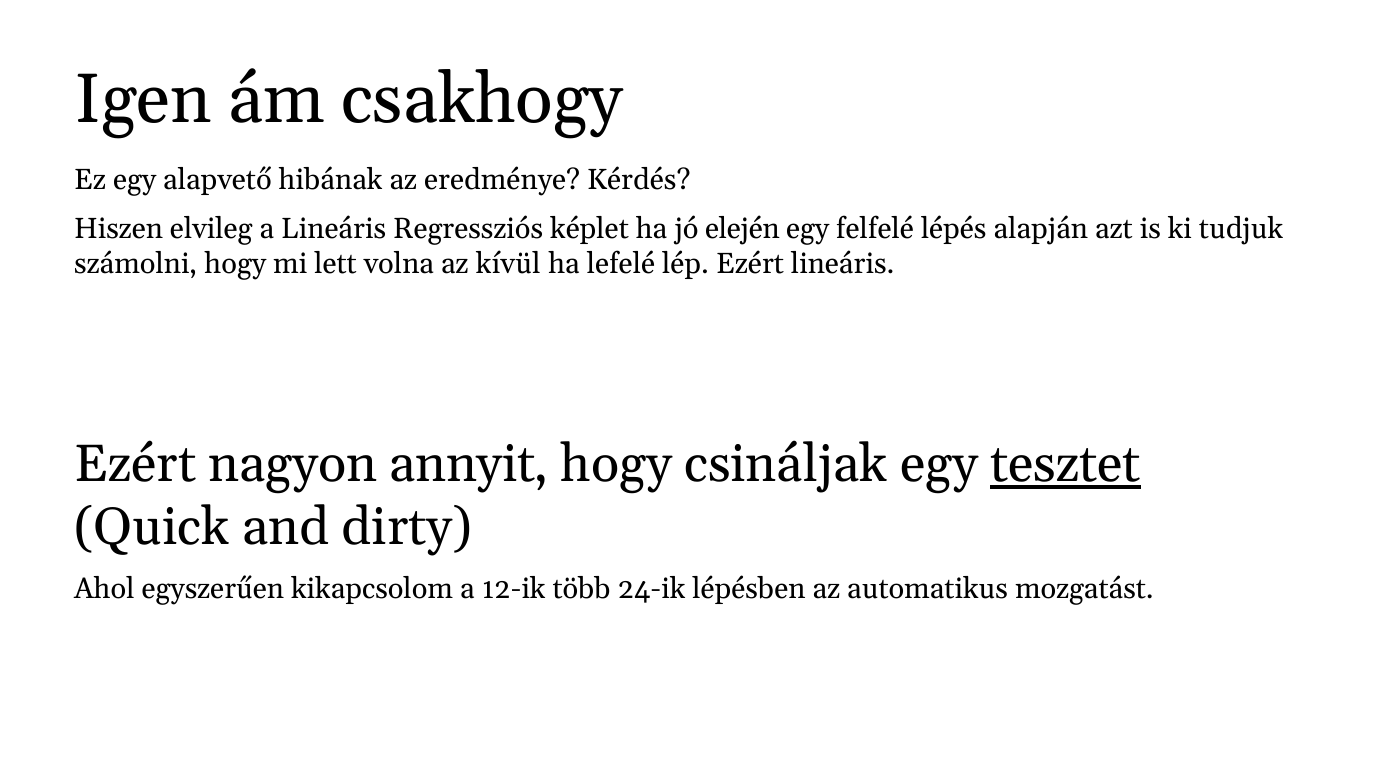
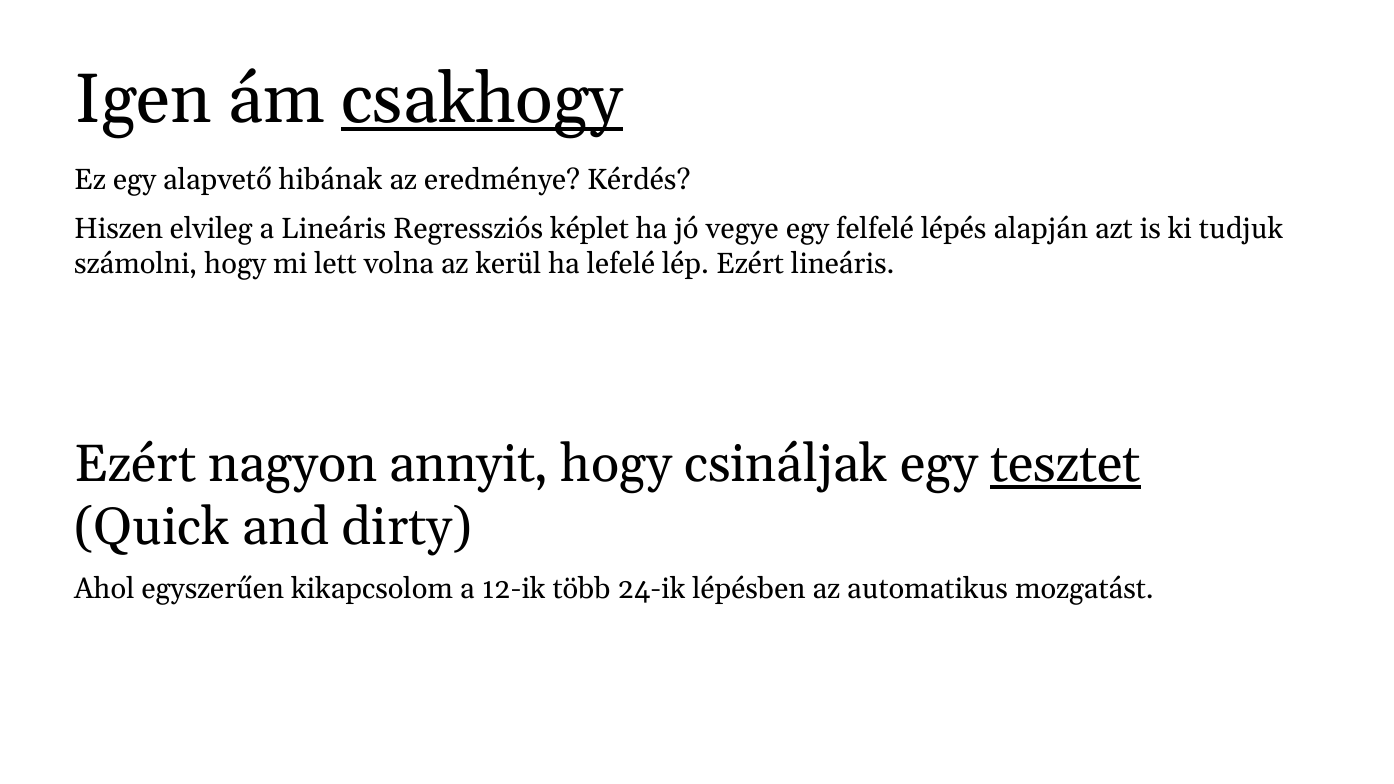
csakhogy underline: none -> present
elején: elején -> vegye
kívül: kívül -> kerül
